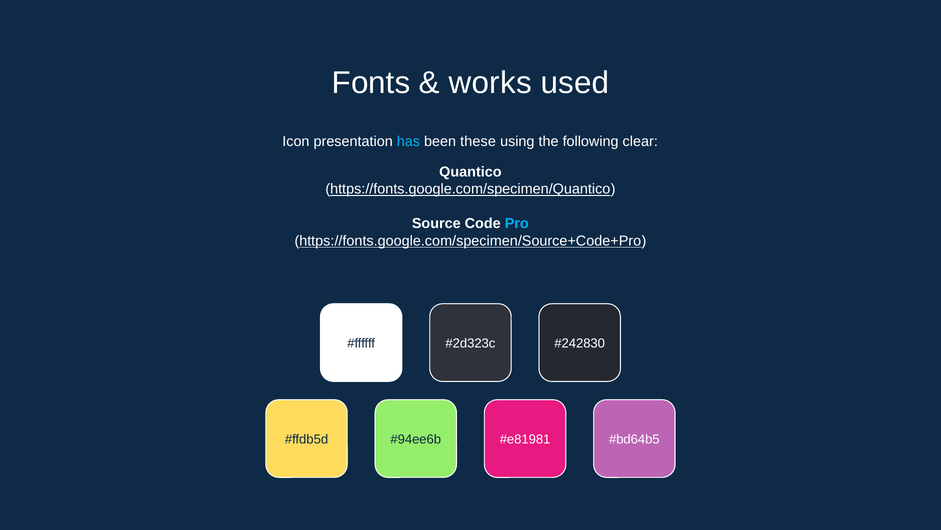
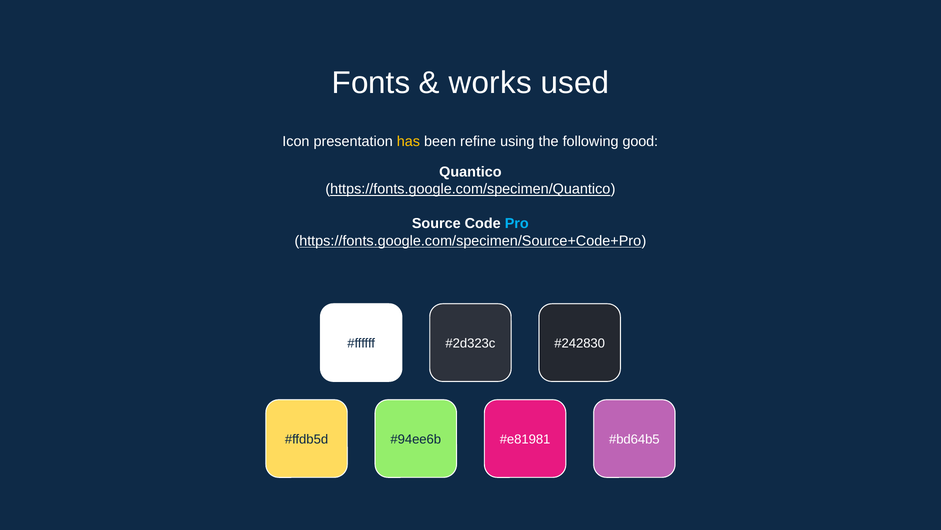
has colour: light blue -> yellow
these: these -> refine
clear: clear -> good
